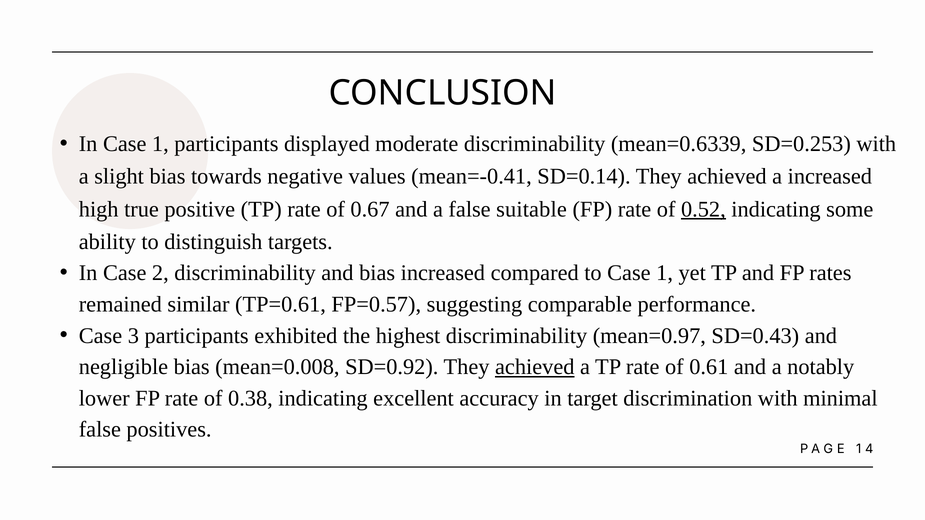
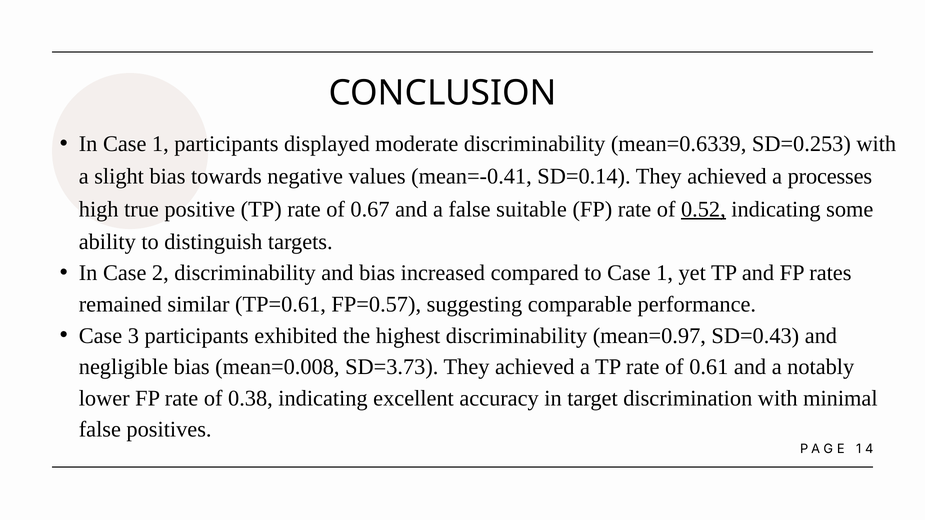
a increased: increased -> processes
SD=0.92: SD=0.92 -> SD=3.73
achieved at (535, 367) underline: present -> none
